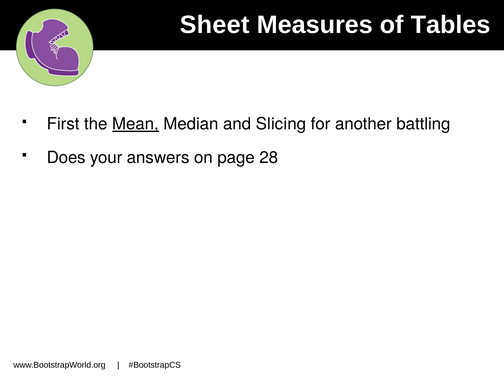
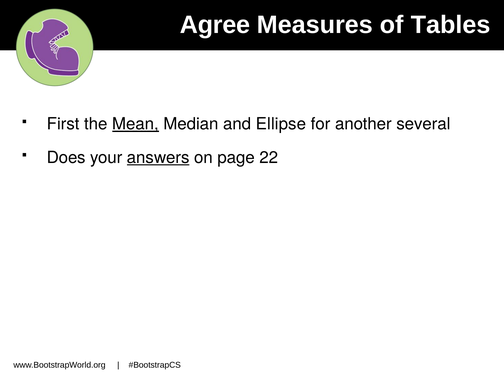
Sheet: Sheet -> Agree
Slicing: Slicing -> Ellipse
battling: battling -> several
answers underline: none -> present
28: 28 -> 22
